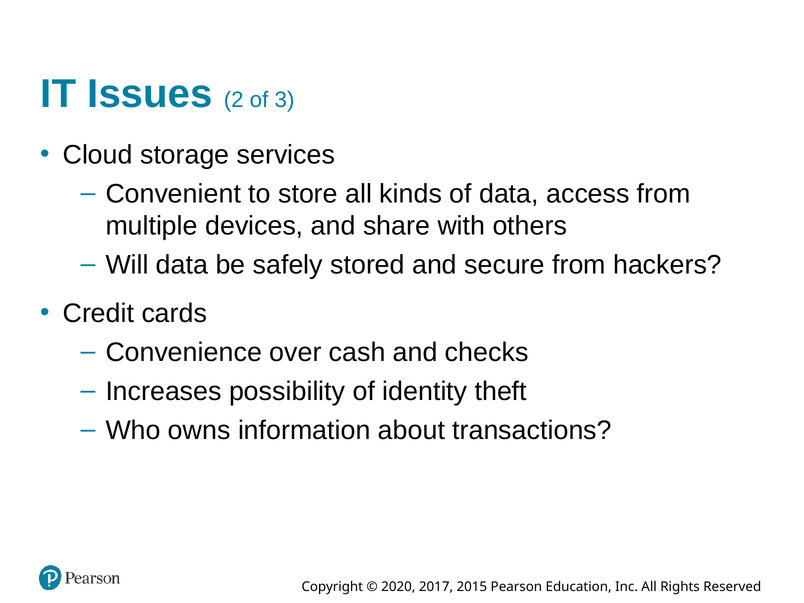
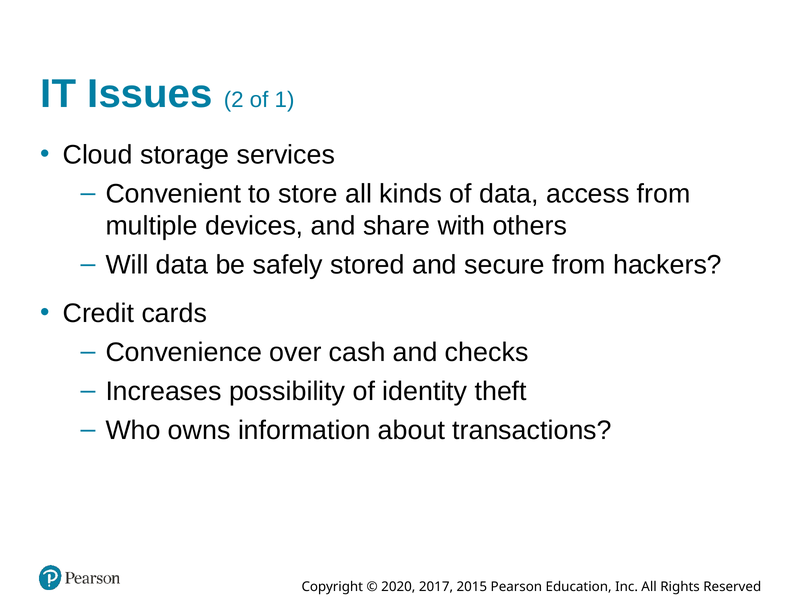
3: 3 -> 1
